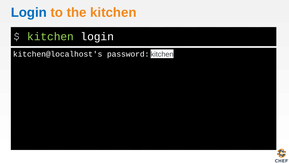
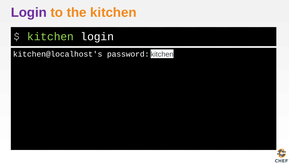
Login at (29, 12) colour: blue -> purple
